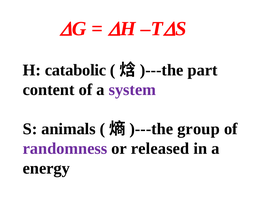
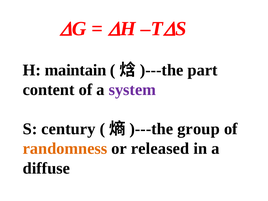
catabolic: catabolic -> maintain
animals: animals -> century
randomness colour: purple -> orange
energy: energy -> diffuse
